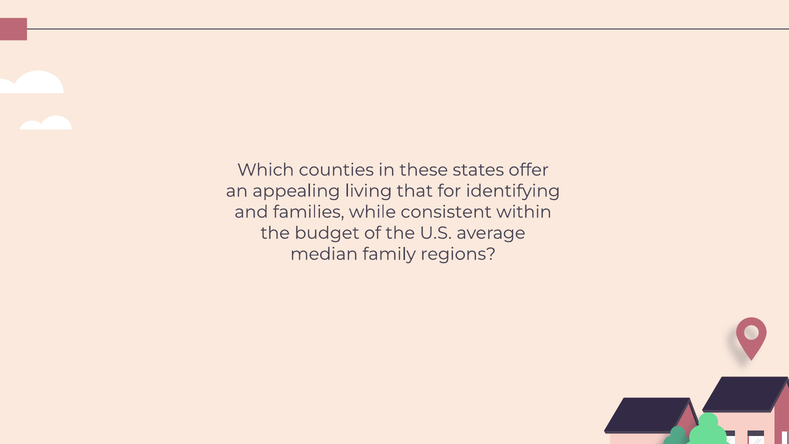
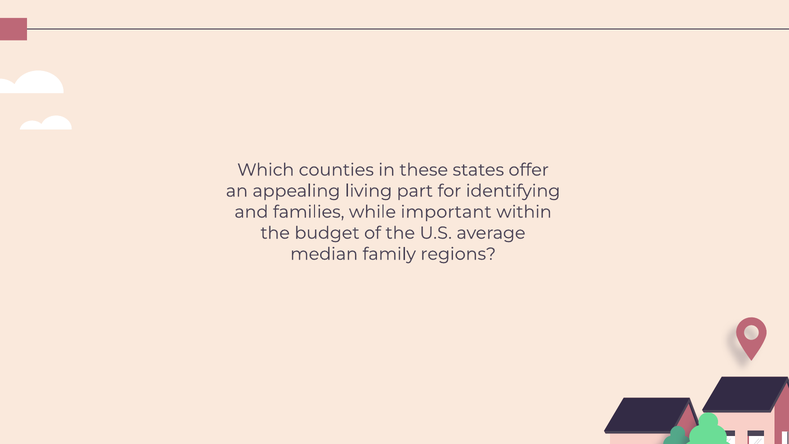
that: that -> part
consistent: consistent -> important
